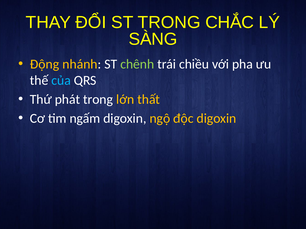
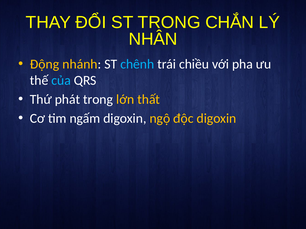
CHẮC: CHẮC -> CHẮN
SÀNG: SÀNG -> NHÂN
chênh colour: light green -> light blue
